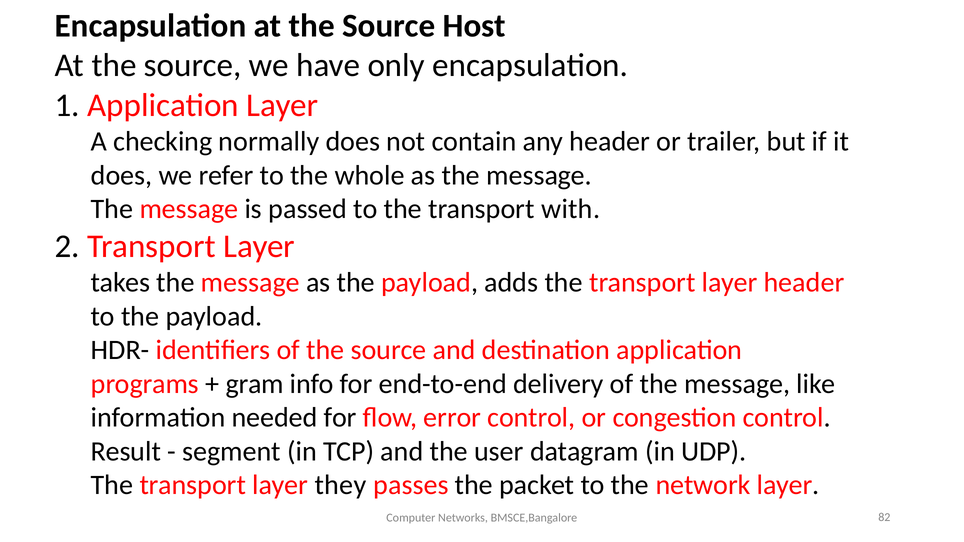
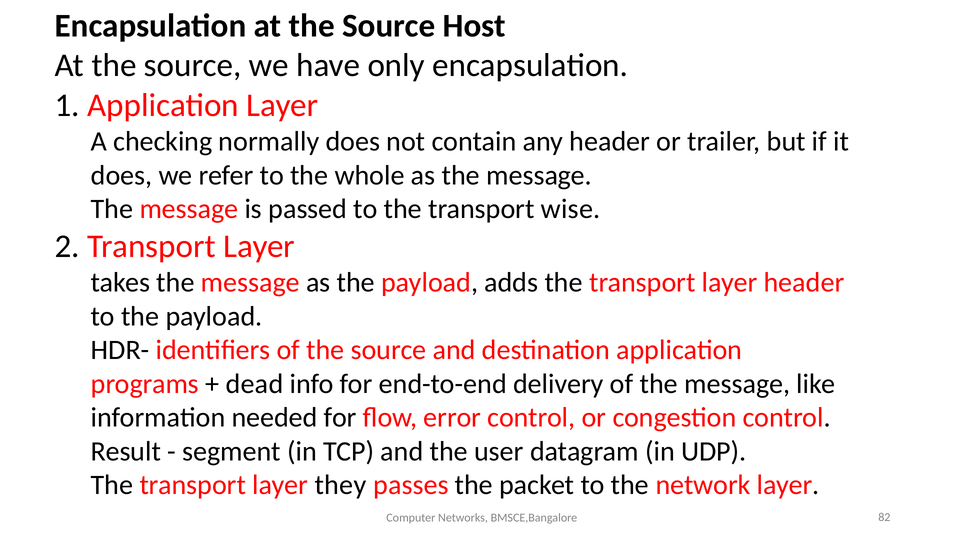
with: with -> wise
gram: gram -> dead
